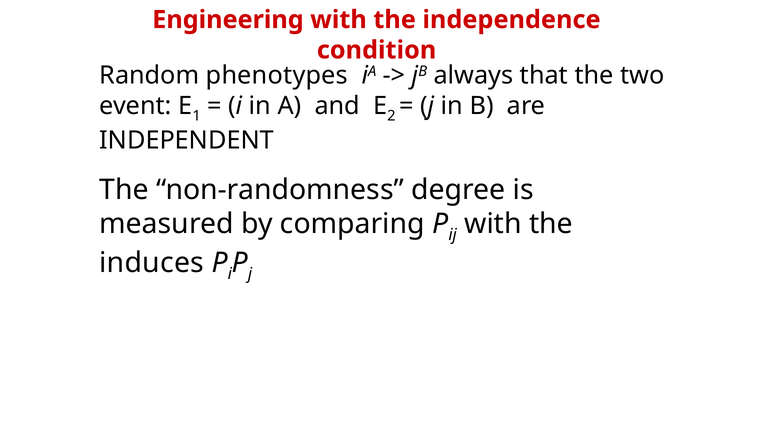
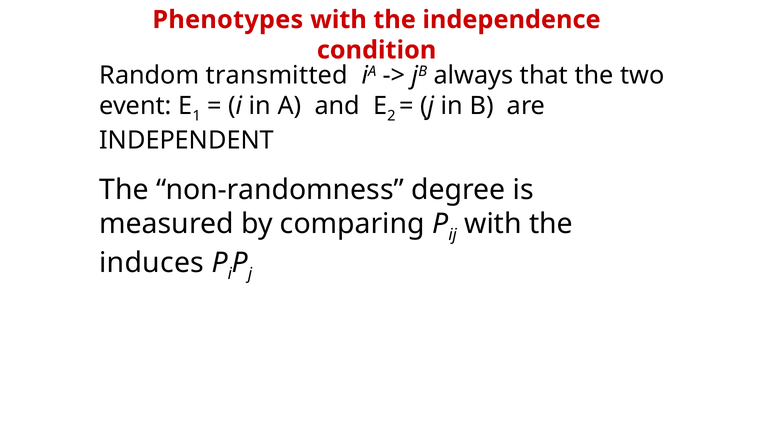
Engineering: Engineering -> Phenotypes
phenotypes: phenotypes -> transmitted
